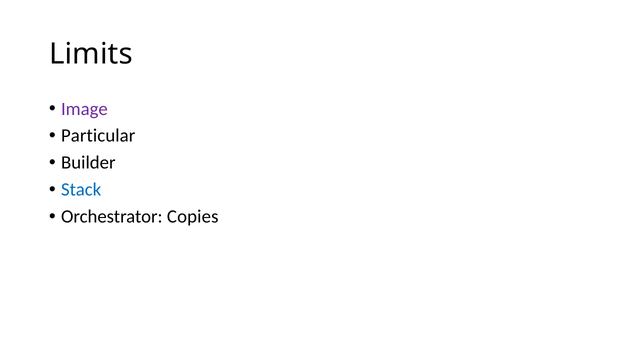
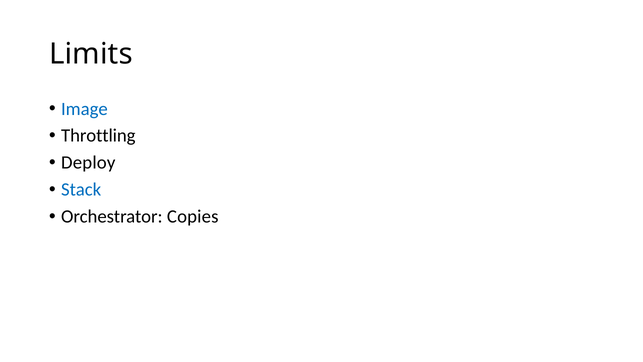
Image colour: purple -> blue
Particular: Particular -> Throttling
Builder: Builder -> Deploy
